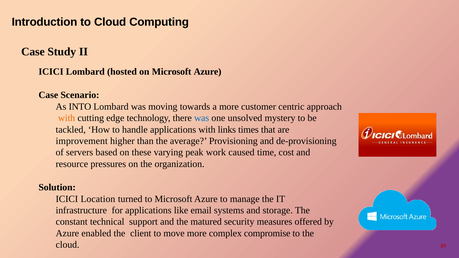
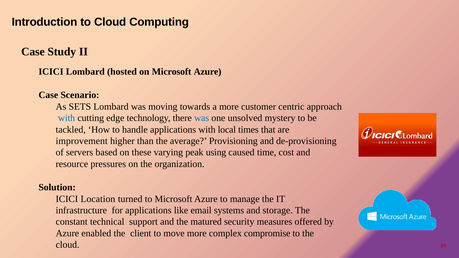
INTO: INTO -> SETS
with at (67, 118) colour: orange -> blue
links: links -> local
work: work -> using
